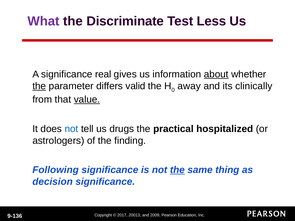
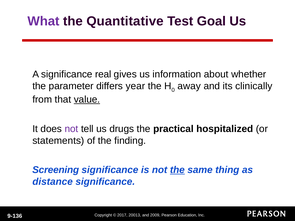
Discriminate: Discriminate -> Quantitative
Less: Less -> Goal
about underline: present -> none
the at (39, 86) underline: present -> none
valid: valid -> year
not at (71, 129) colour: blue -> purple
astrologers: astrologers -> statements
Following: Following -> Screening
decision: decision -> distance
